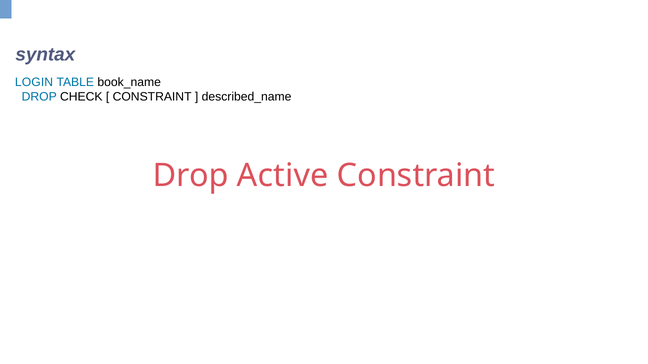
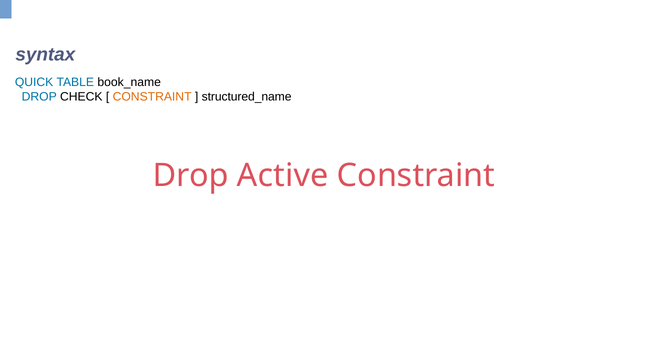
LOGIN: LOGIN -> QUICK
CONSTRAINT at (152, 97) colour: black -> orange
described_name: described_name -> structured_name
